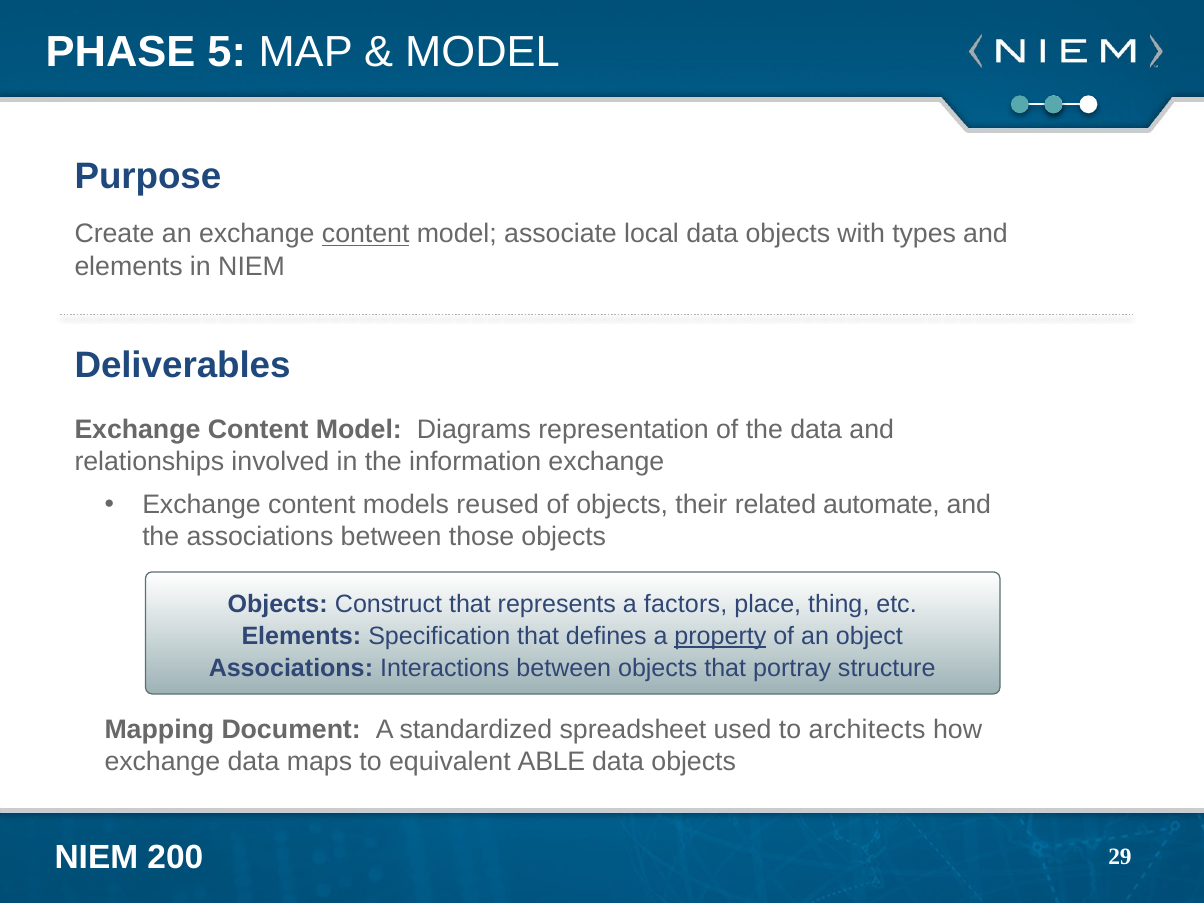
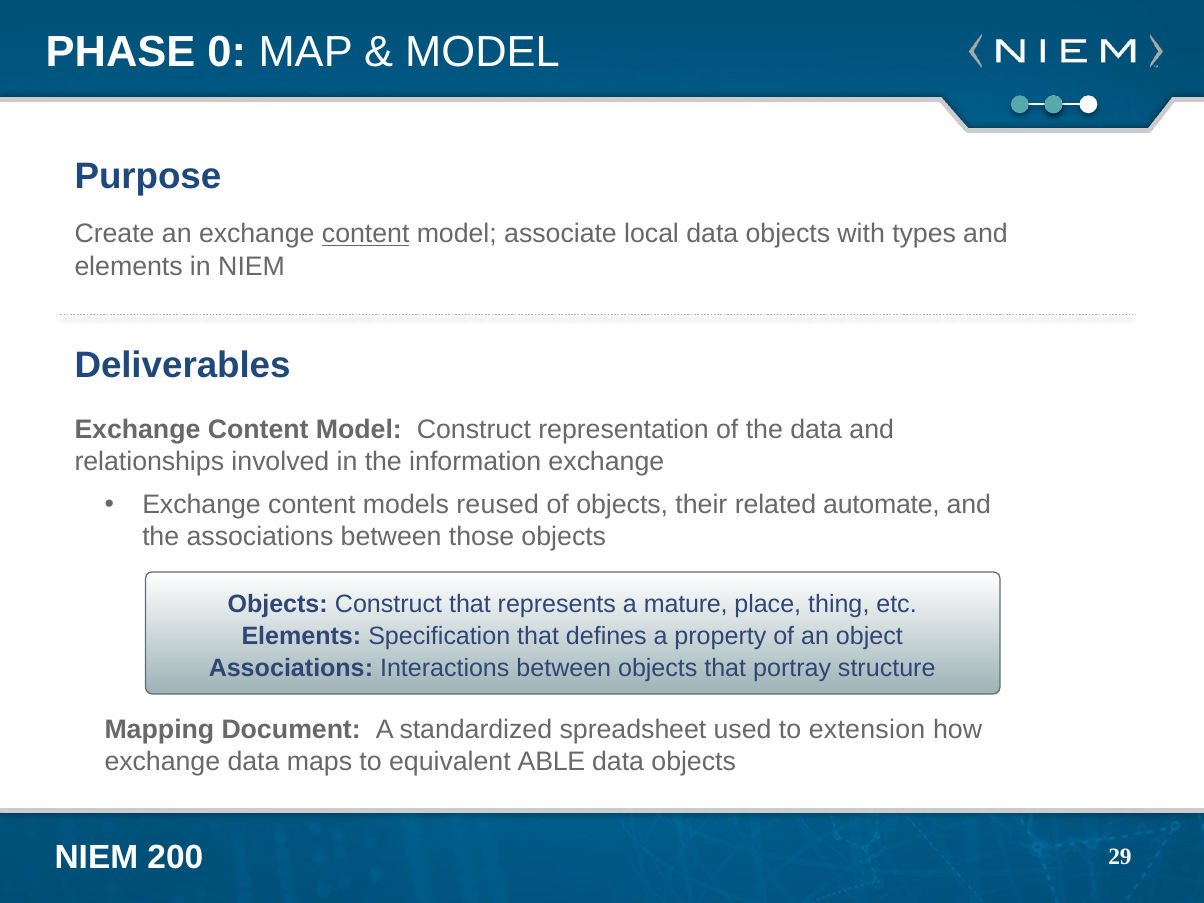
5: 5 -> 0
Model Diagrams: Diagrams -> Construct
factors: factors -> mature
property underline: present -> none
architects: architects -> extension
